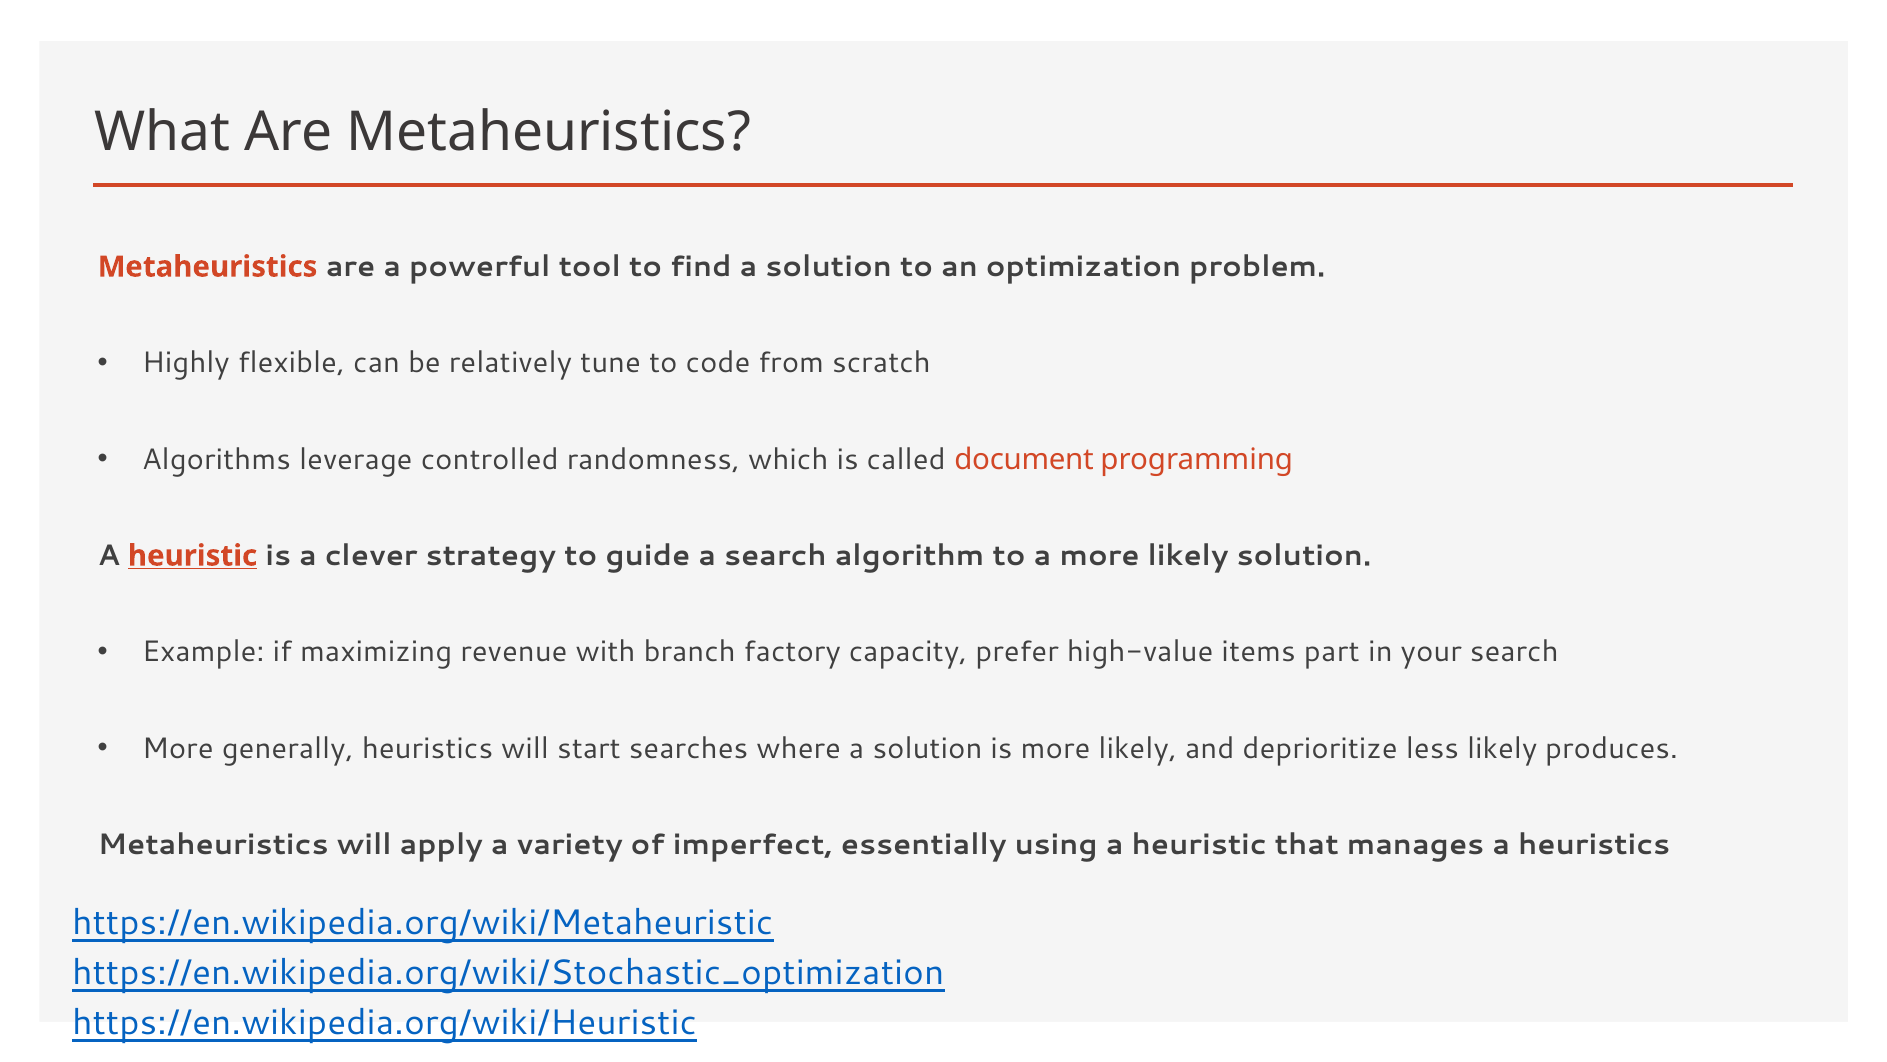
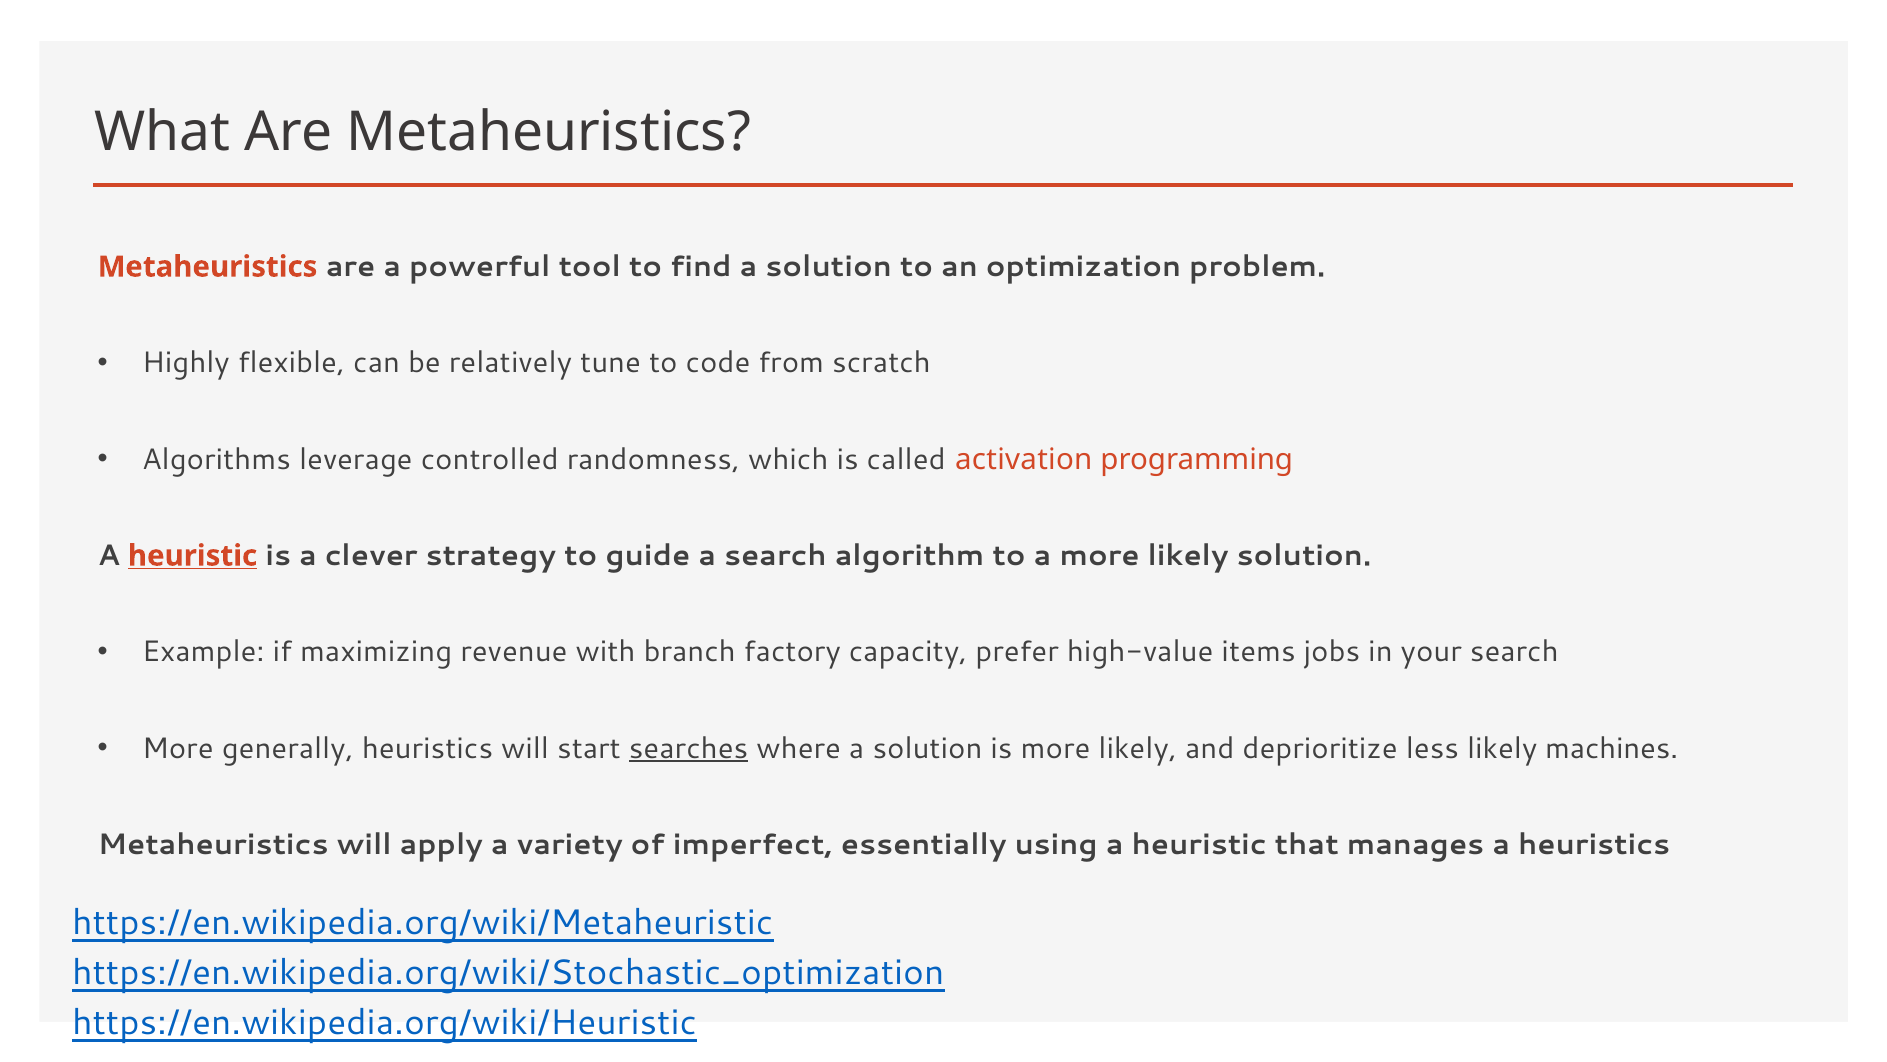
document: document -> activation
part: part -> jobs
searches underline: none -> present
produces: produces -> machines
